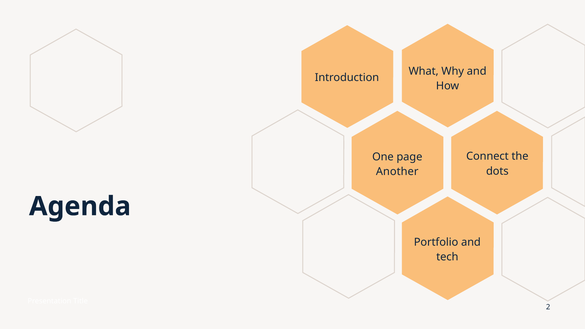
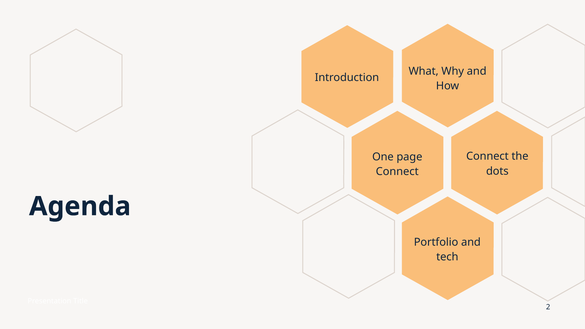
Another at (397, 172): Another -> Connect
